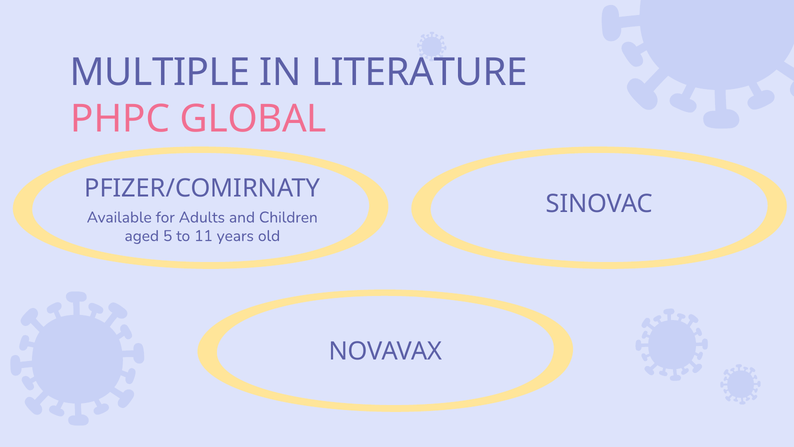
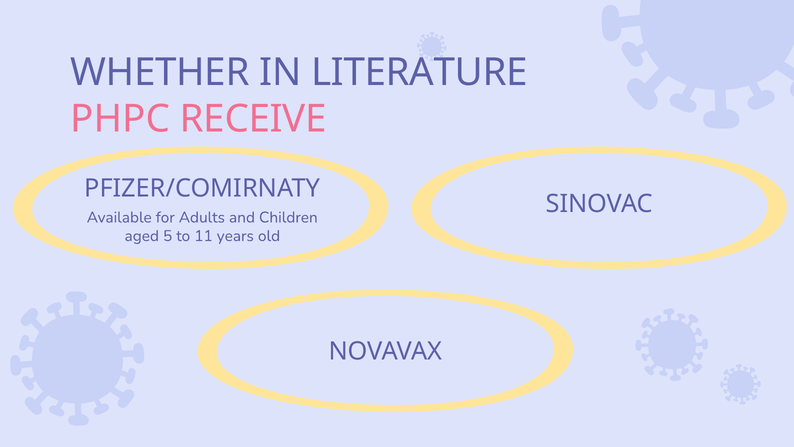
MULTIPLE: MULTIPLE -> WHETHER
GLOBAL: GLOBAL -> RECEIVE
